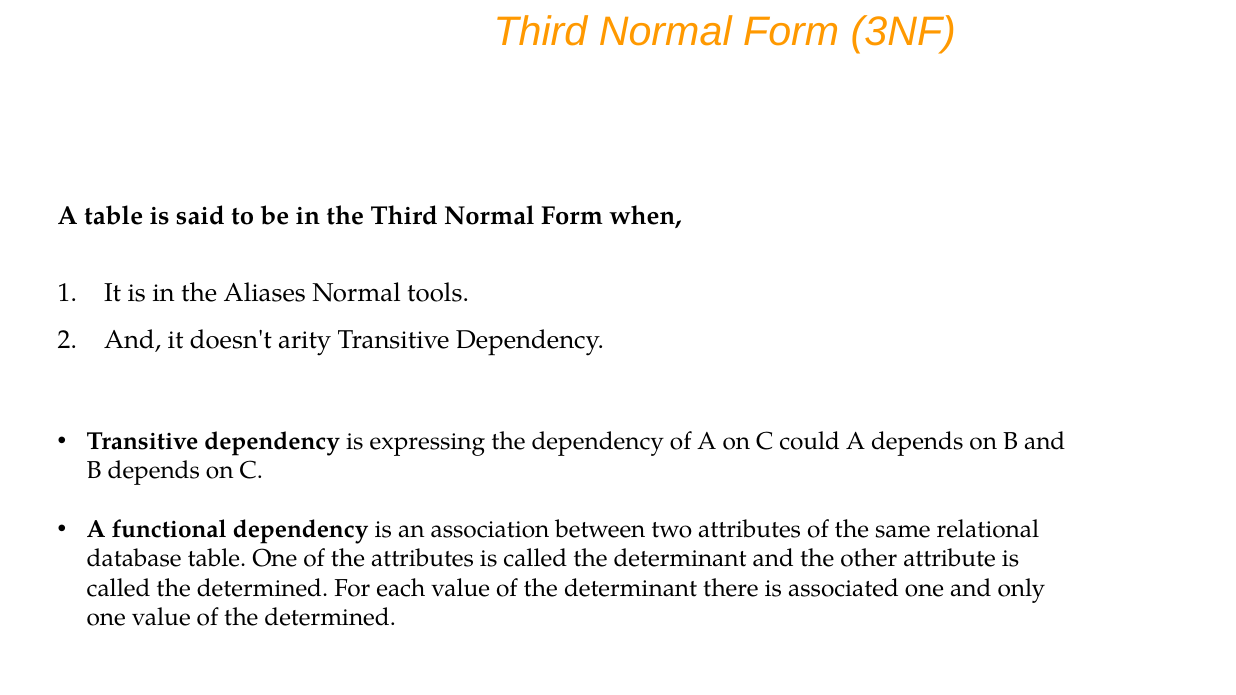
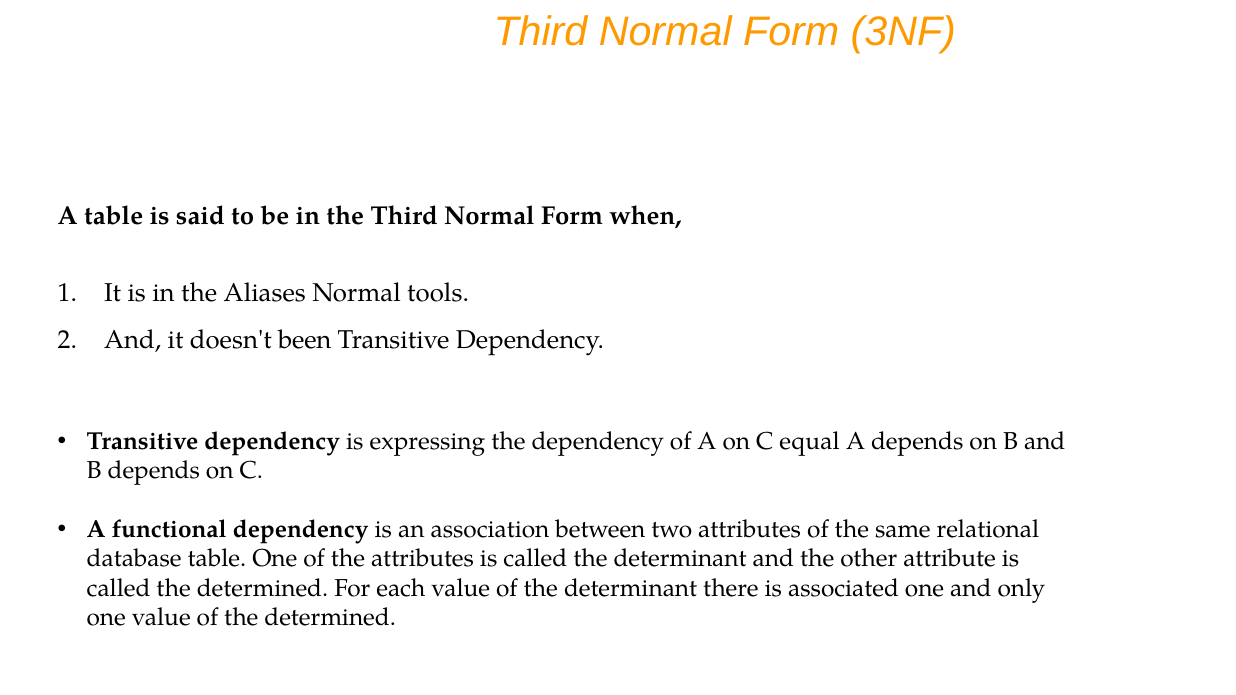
arity: arity -> been
could: could -> equal
